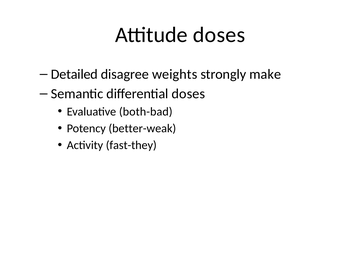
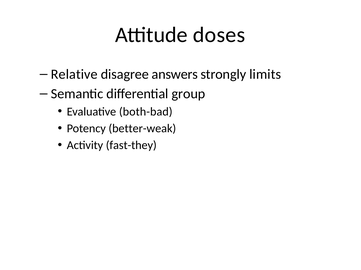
Detailed: Detailed -> Relative
weights: weights -> answers
make: make -> limits
differential doses: doses -> group
